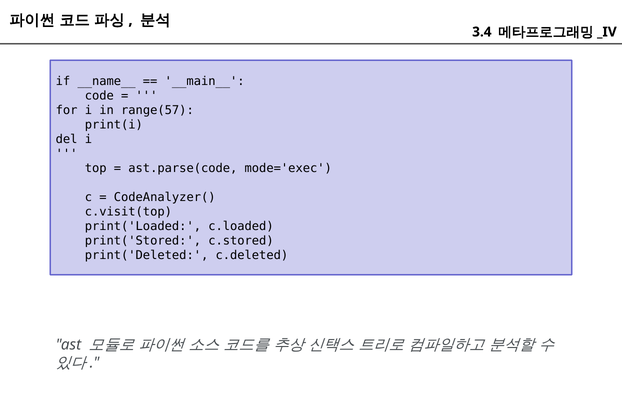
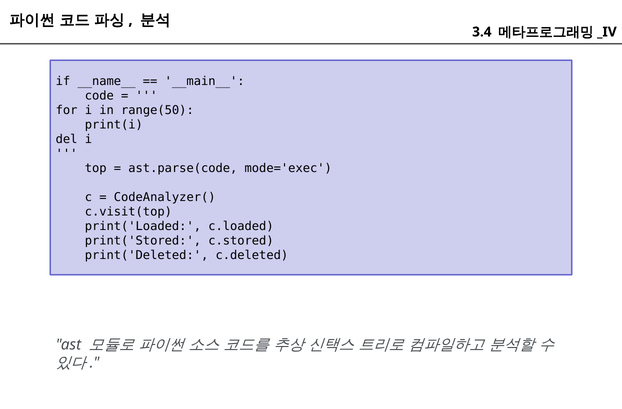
range(57: range(57 -> range(50
